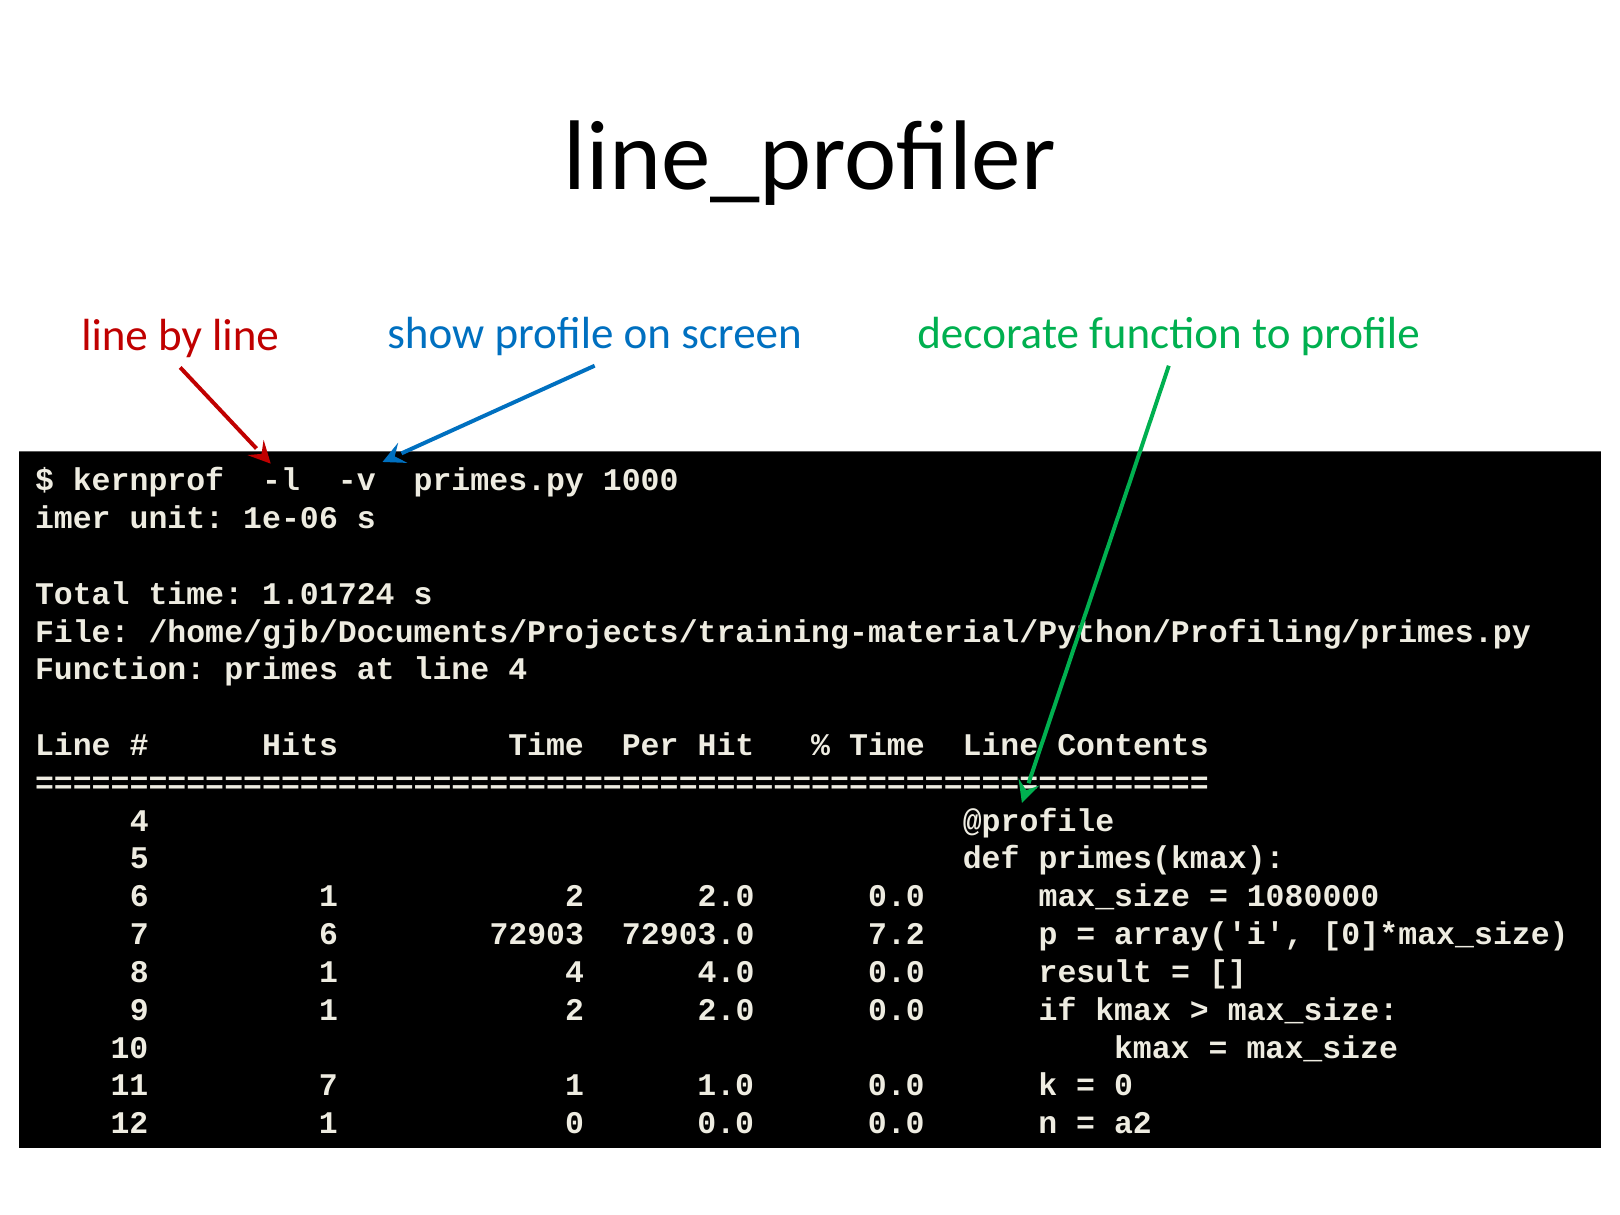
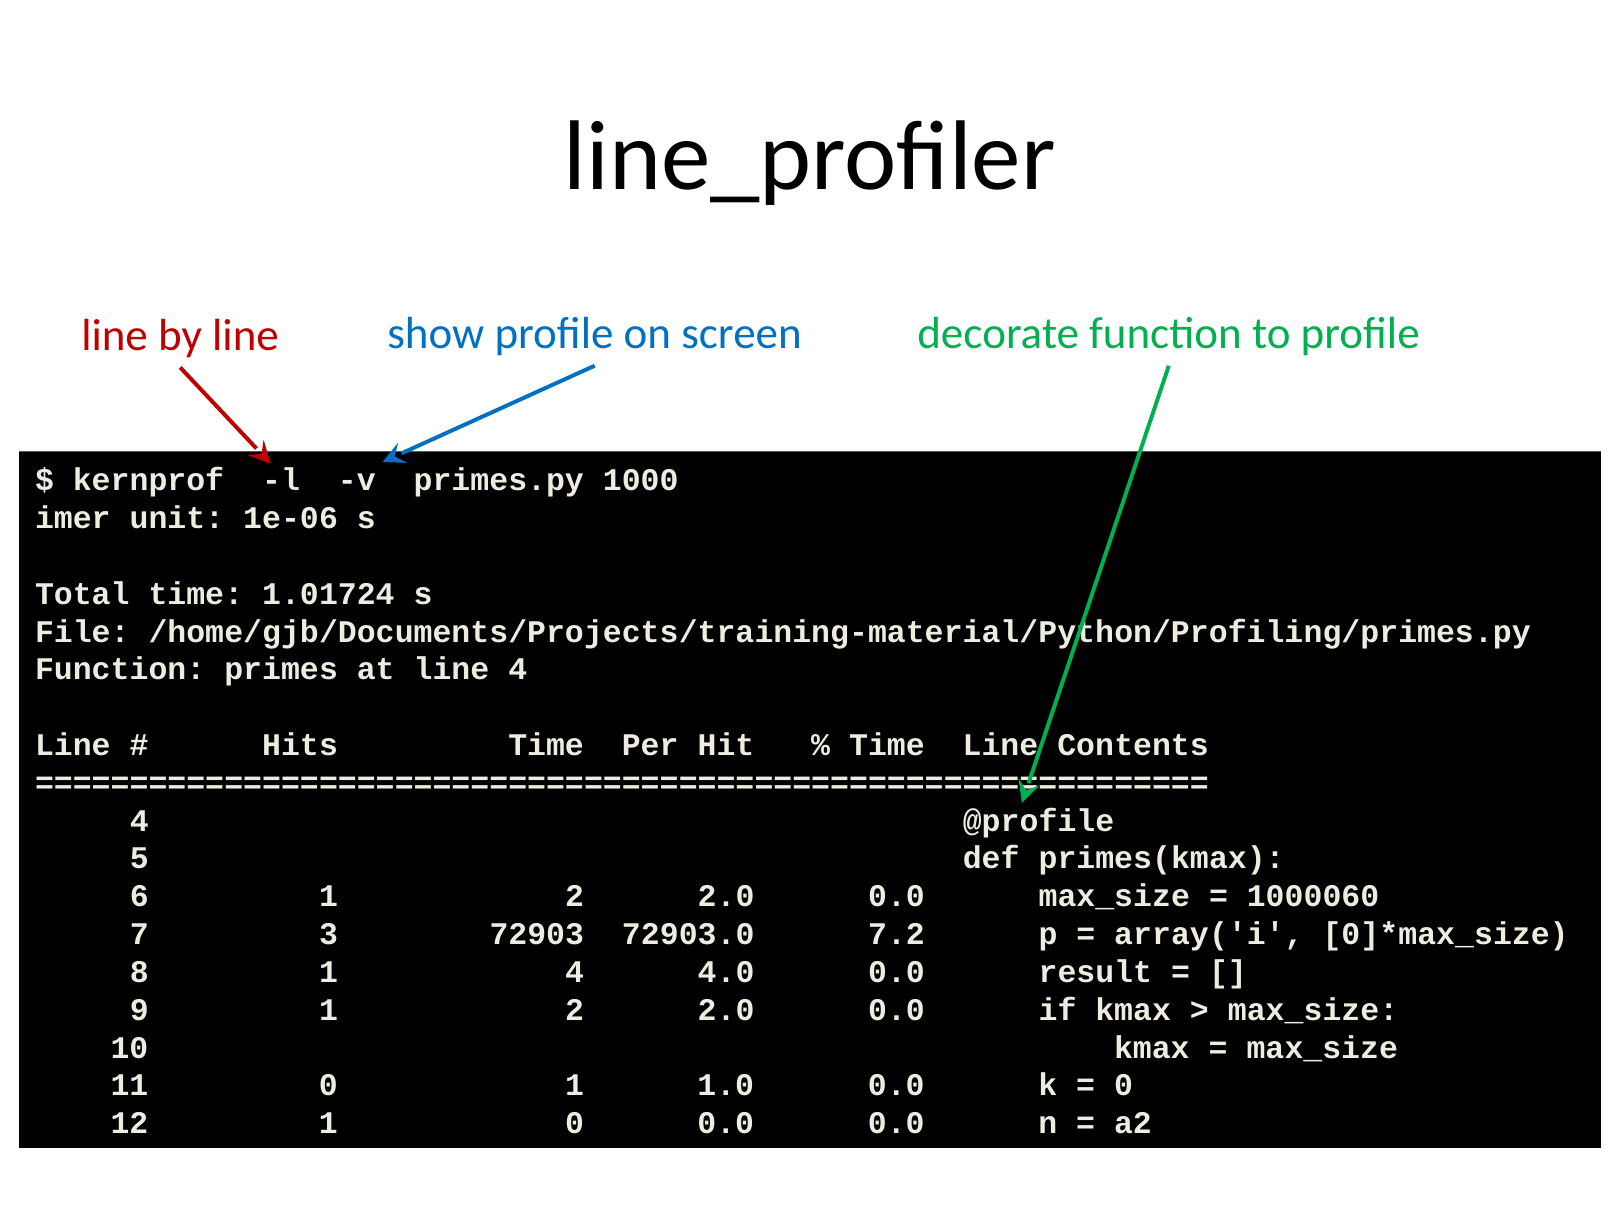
1080000: 1080000 -> 1000060
7 6: 6 -> 3
11 7: 7 -> 0
